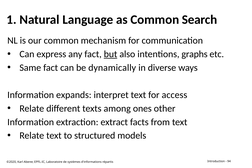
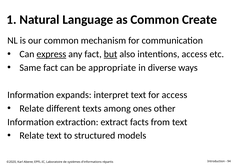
Search: Search -> Create
express underline: none -> present
intentions graphs: graphs -> access
dynamically: dynamically -> appropriate
